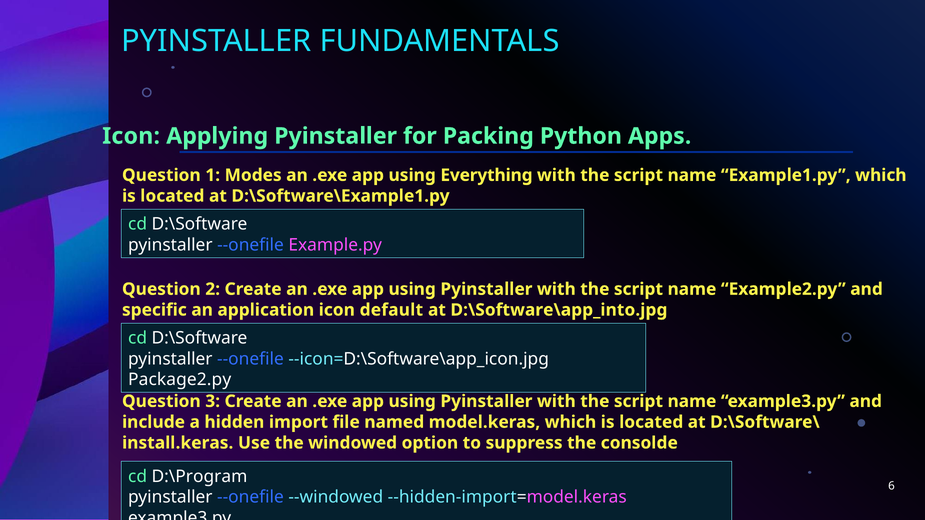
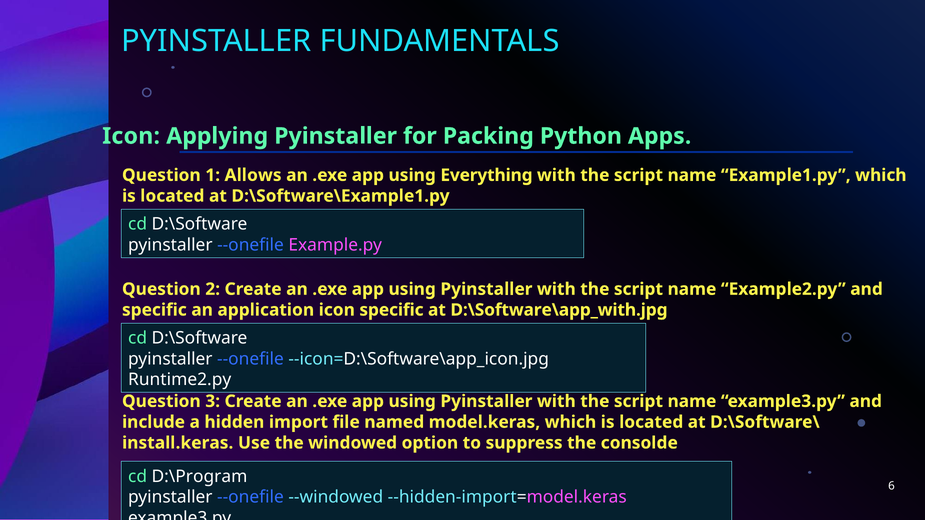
Modes: Modes -> Allows
icon default: default -> specific
D:\Software\app_into.jpg: D:\Software\app_into.jpg -> D:\Software\app_with.jpg
Package2.py: Package2.py -> Runtime2.py
